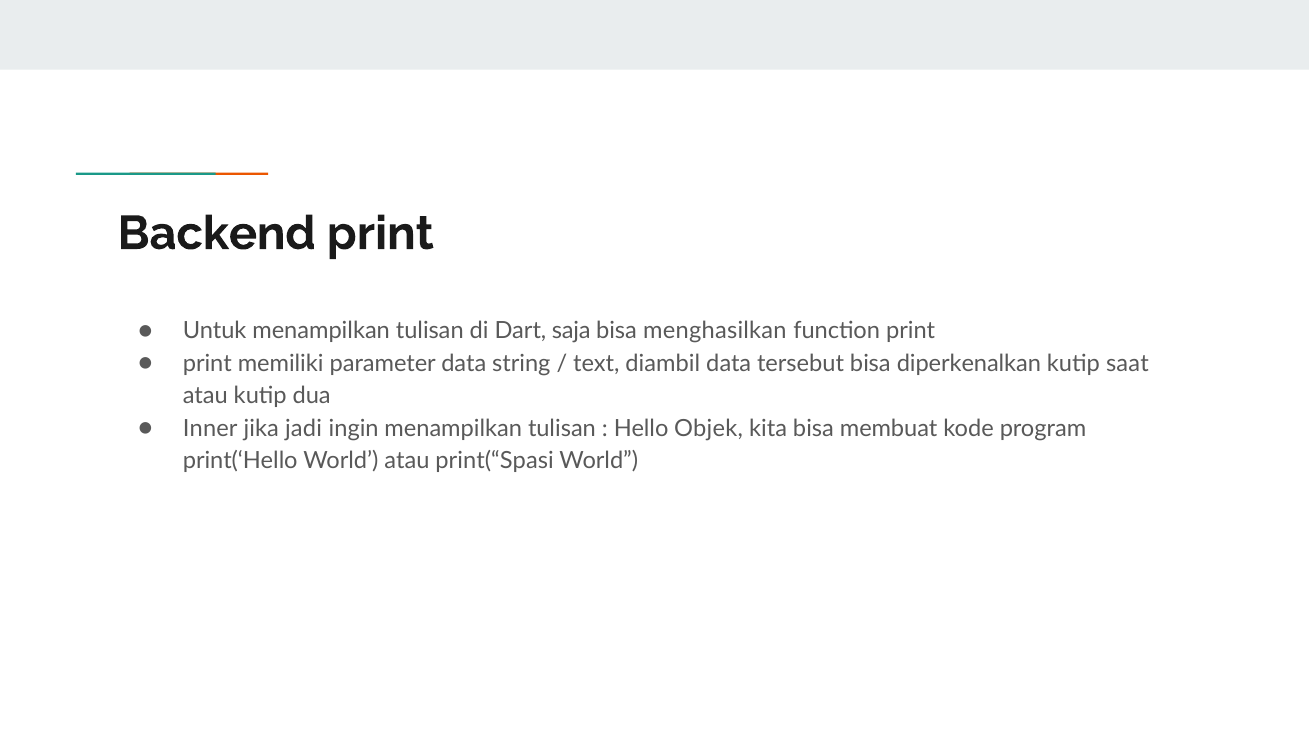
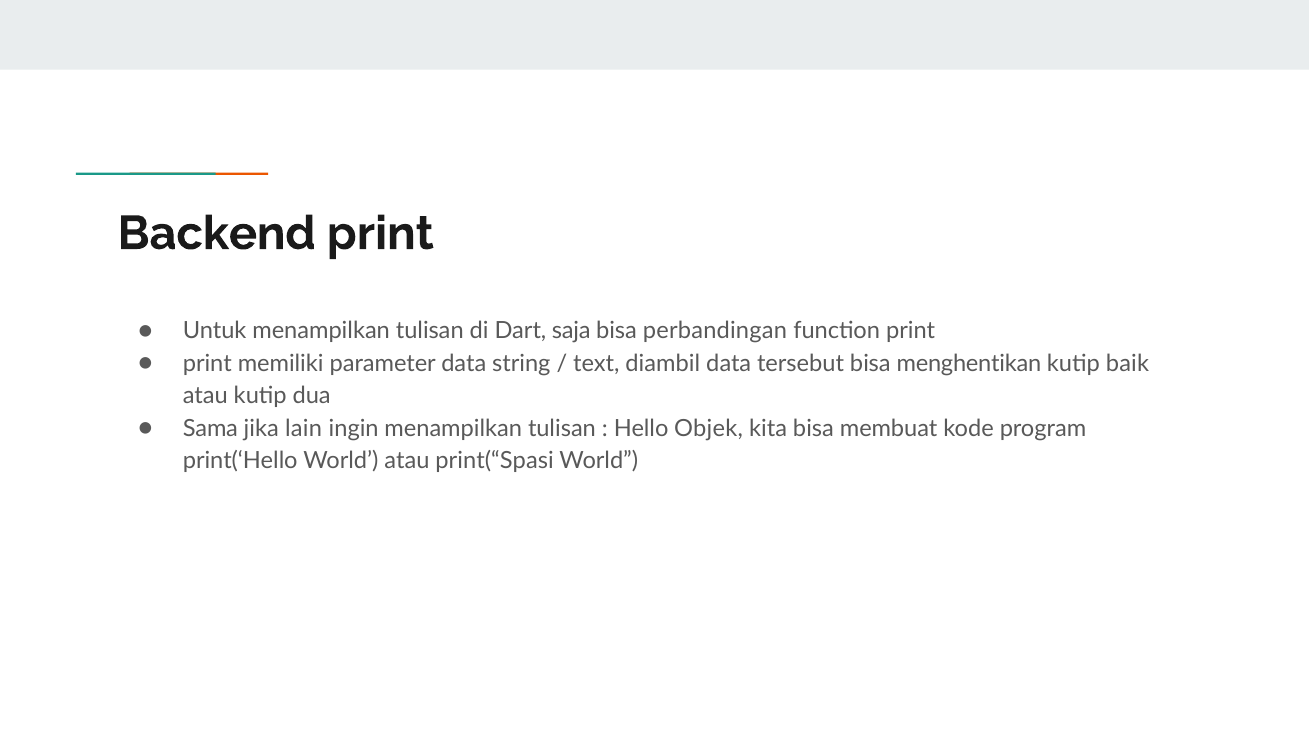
menghasilkan: menghasilkan -> perbandingan
diperkenalkan: diperkenalkan -> menghentikan
saat: saat -> baik
Inner: Inner -> Sama
jadi: jadi -> lain
